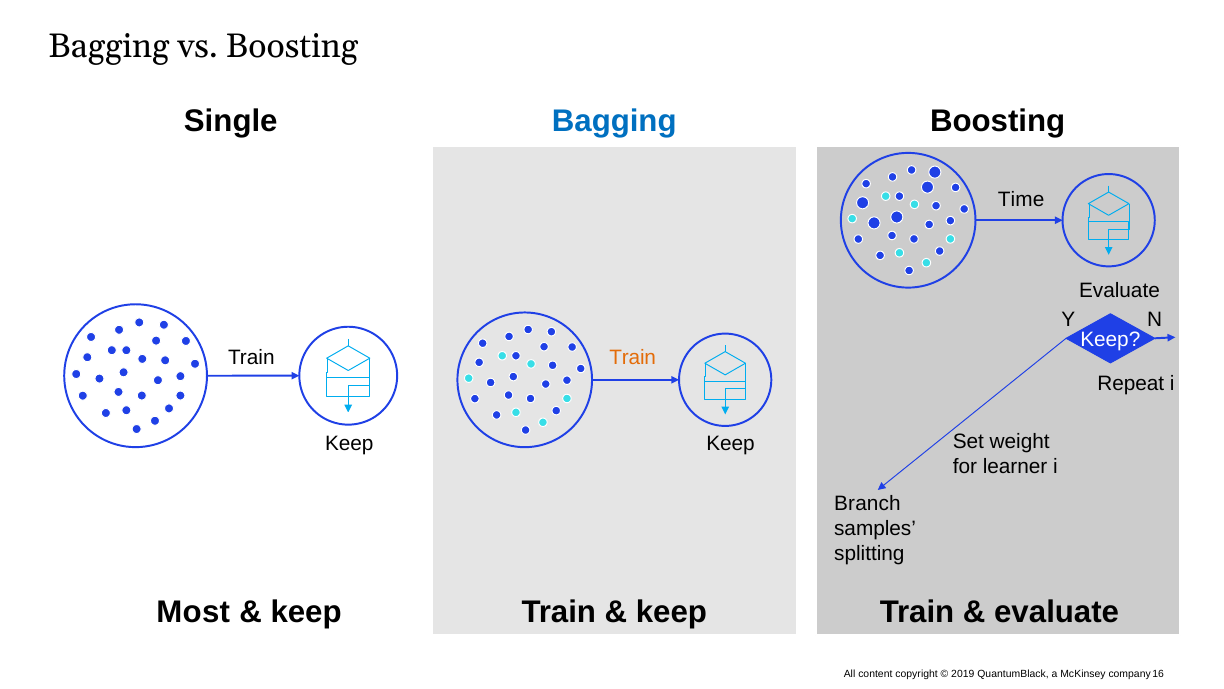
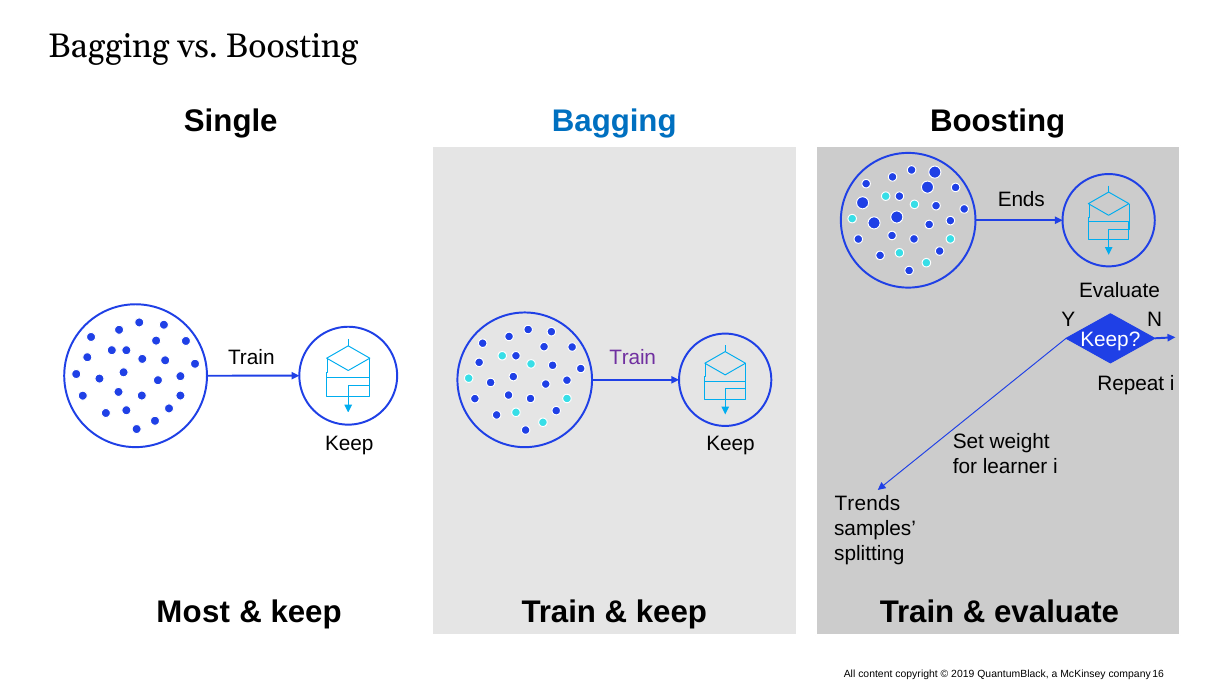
Time: Time -> Ends
Train at (633, 357) colour: orange -> purple
Branch: Branch -> Trends
